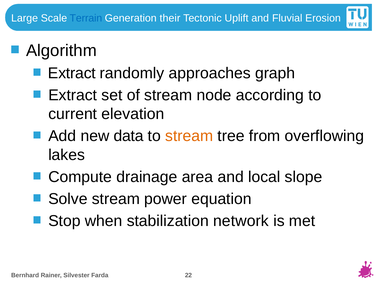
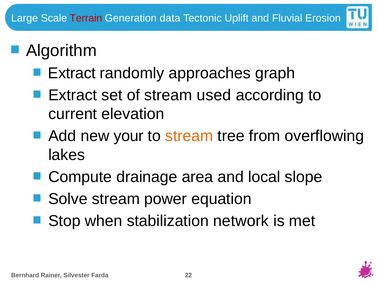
Terrain colour: blue -> red
their: their -> data
node: node -> used
data: data -> your
